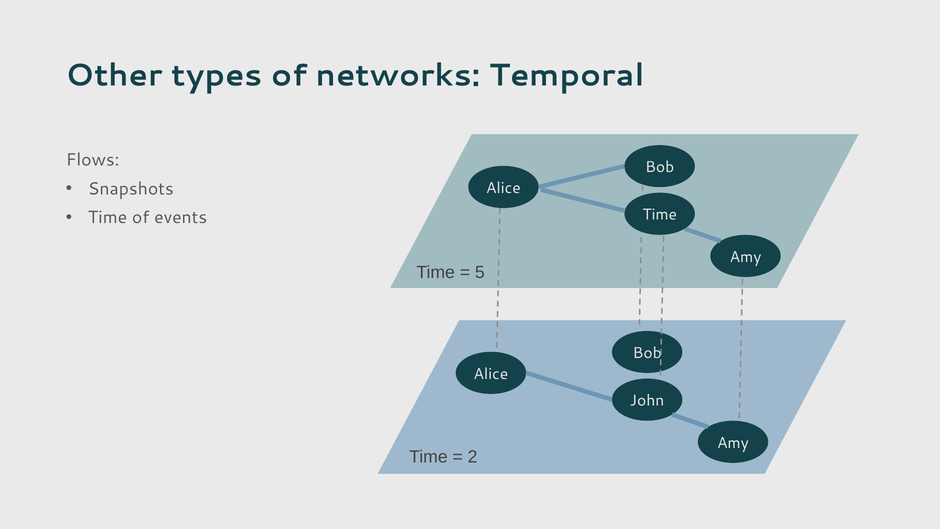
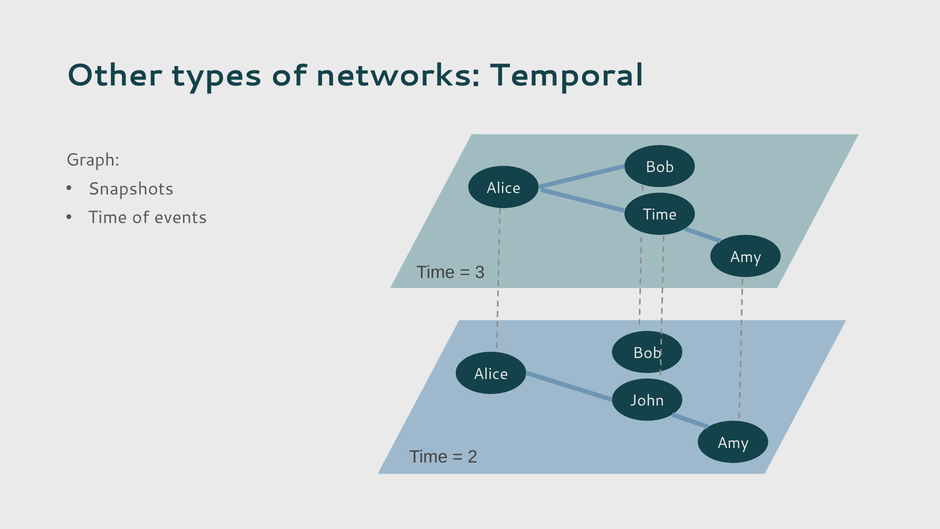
Flows: Flows -> Graph
5: 5 -> 3
